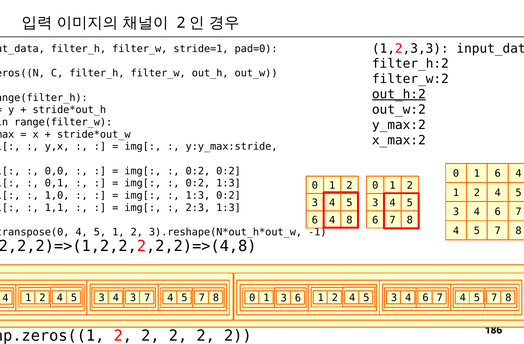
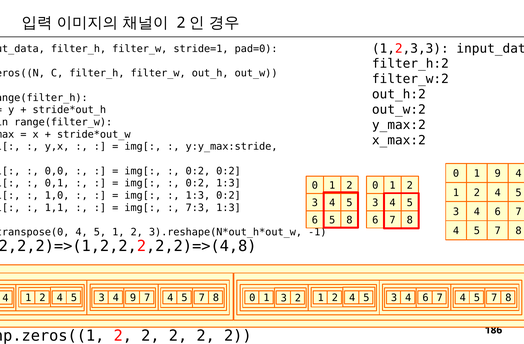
out_h:2 underline: present -> none
1 6: 6 -> 9
2:3: 2:3 -> 7:3
4 at (332, 220): 4 -> 5
3 6: 6 -> 2
4 3: 3 -> 9
